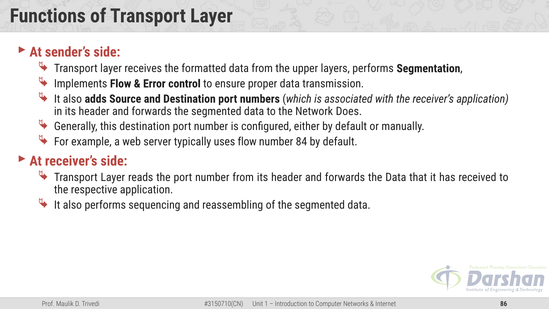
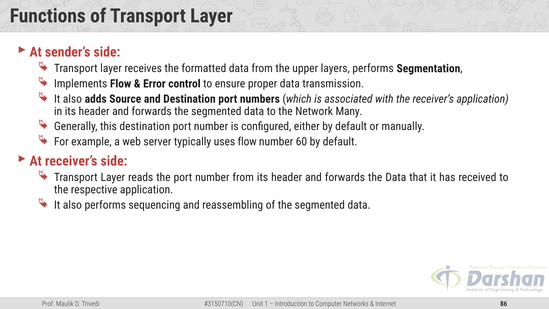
Does: Does -> Many
84: 84 -> 60
